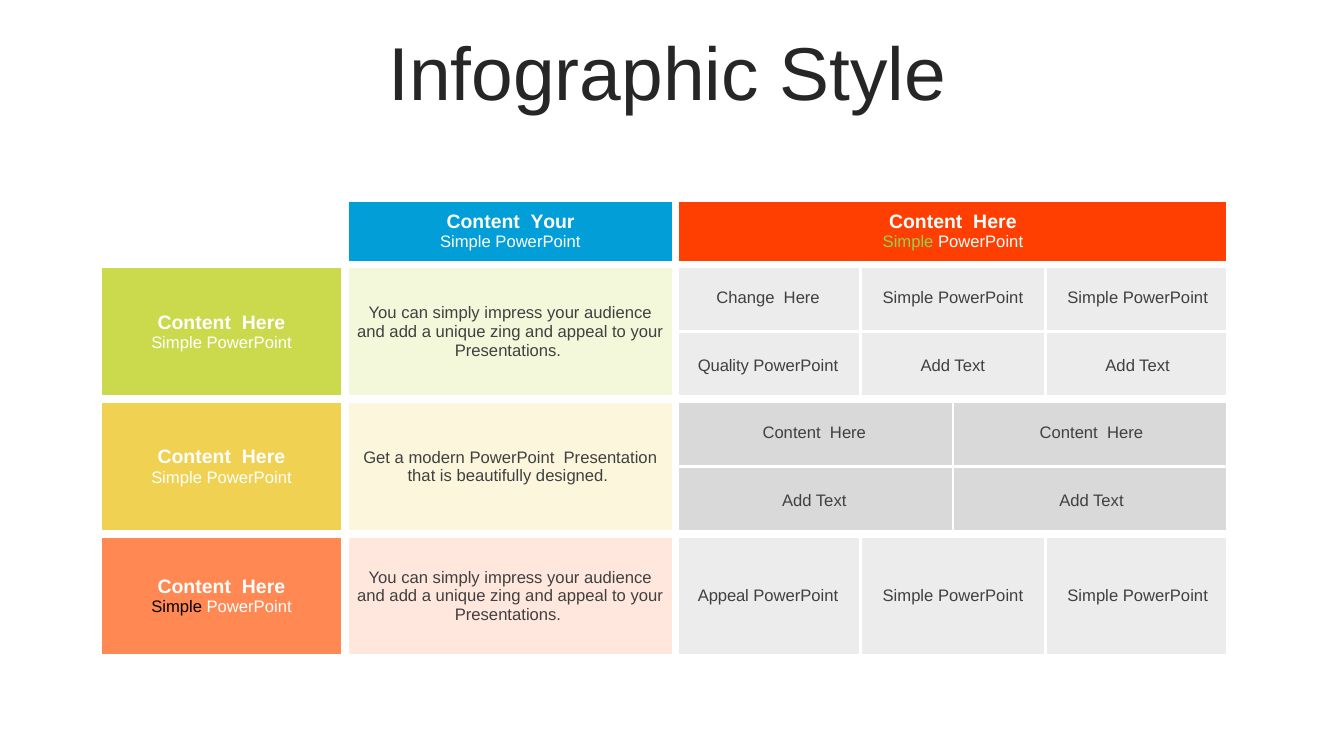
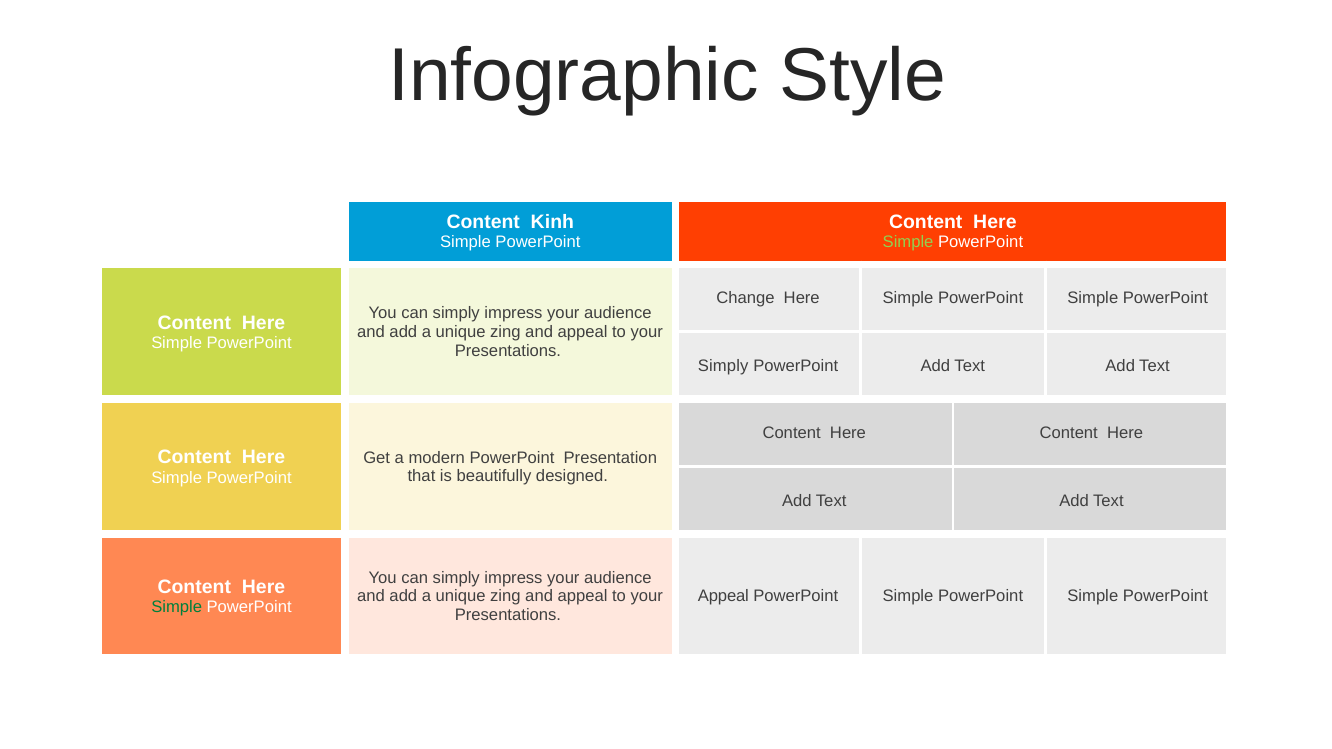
Content Your: Your -> Kinh
Quality at (723, 366): Quality -> Simply
Simple at (177, 607) colour: black -> green
